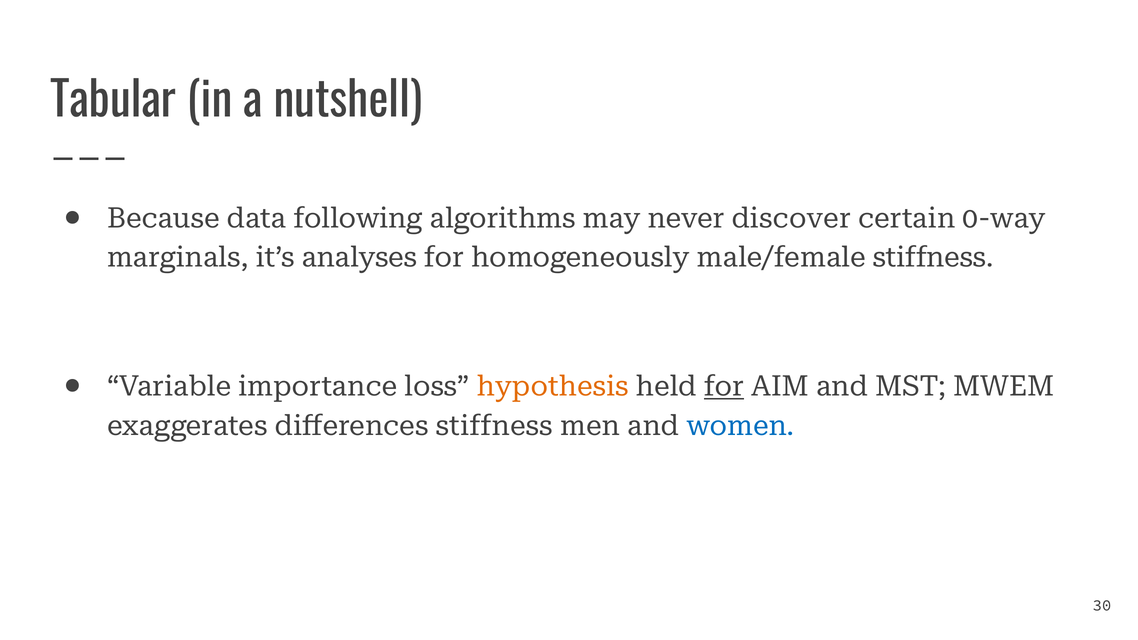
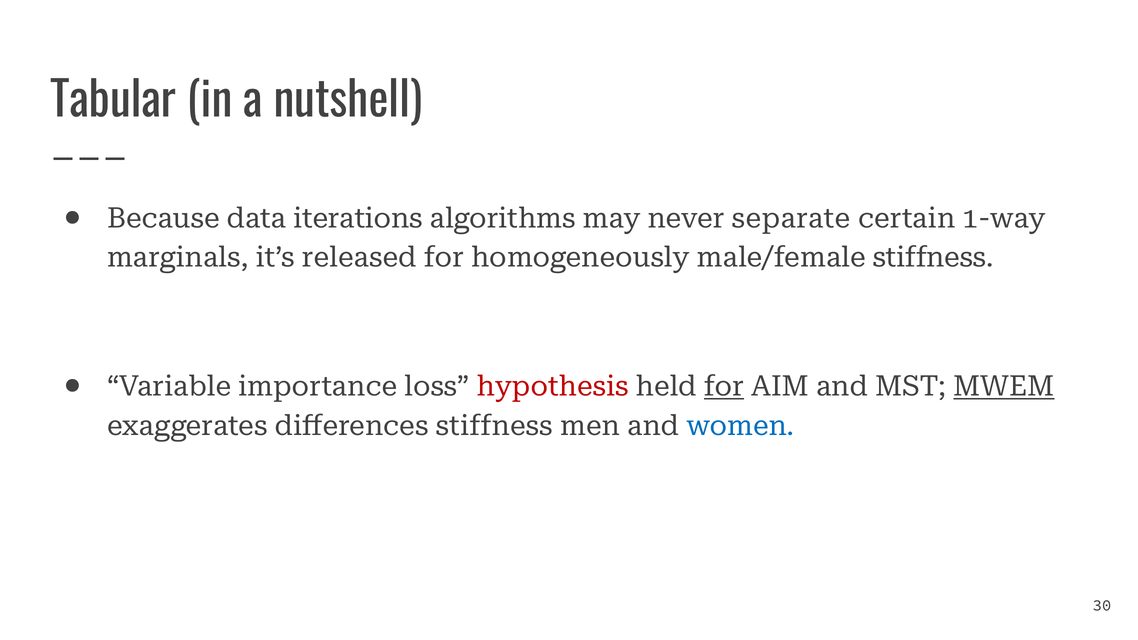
following: following -> iterations
discover: discover -> separate
0-way: 0-way -> 1-way
analyses: analyses -> released
hypothesis colour: orange -> red
MWEM underline: none -> present
